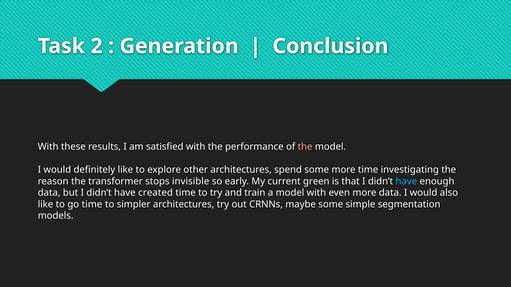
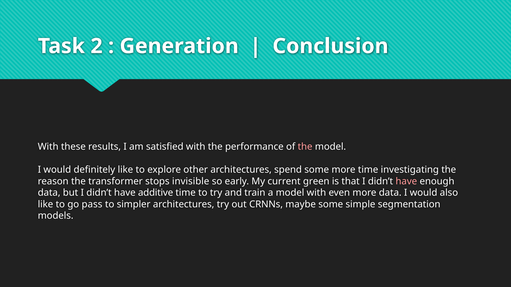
have at (406, 182) colour: light blue -> pink
created: created -> additive
go time: time -> pass
